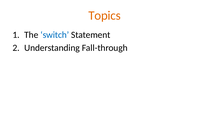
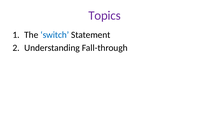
Topics colour: orange -> purple
